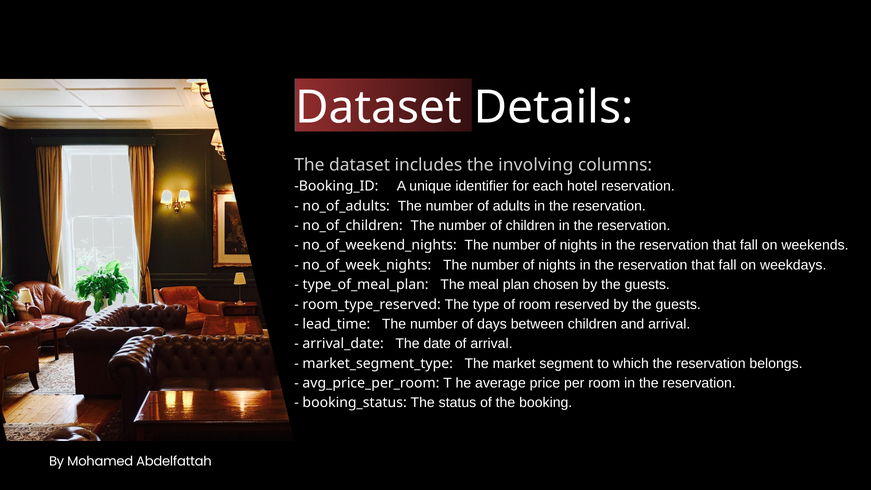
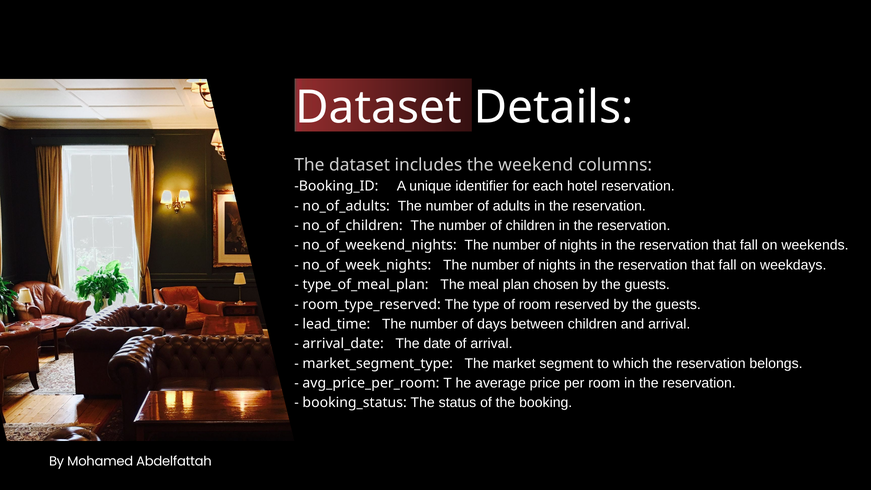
involving: involving -> weekend
